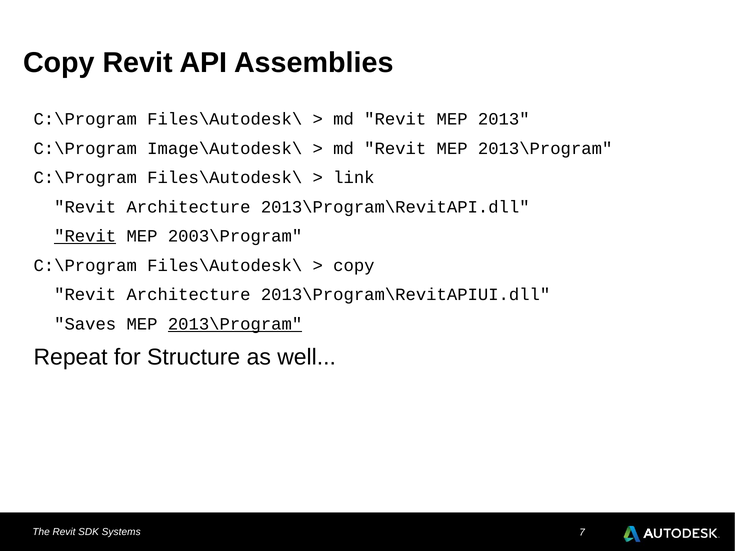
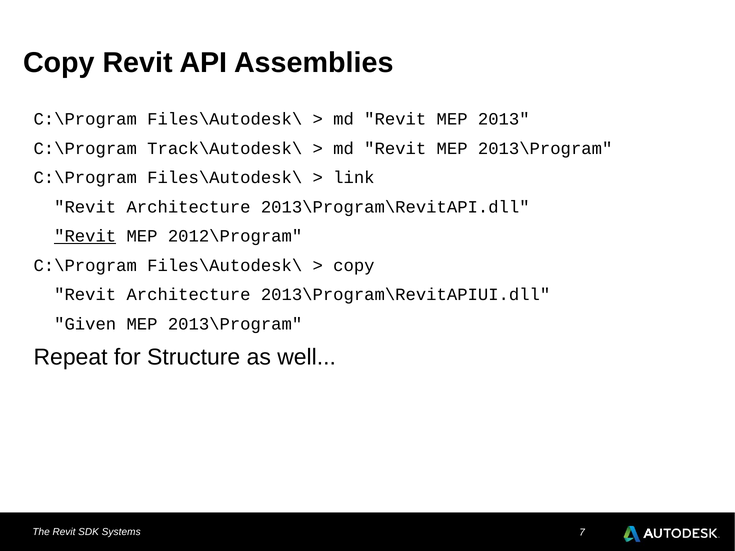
Image\Autodesk\: Image\Autodesk\ -> Track\Autodesk\
2003\Program: 2003\Program -> 2012\Program
Saves: Saves -> Given
2013\Program at (235, 324) underline: present -> none
